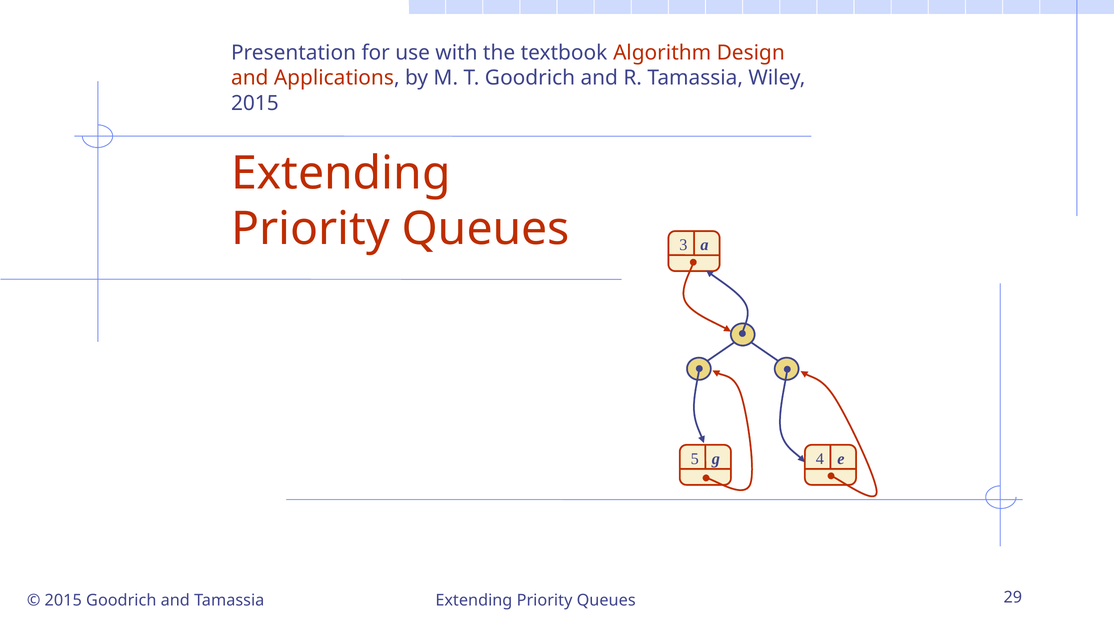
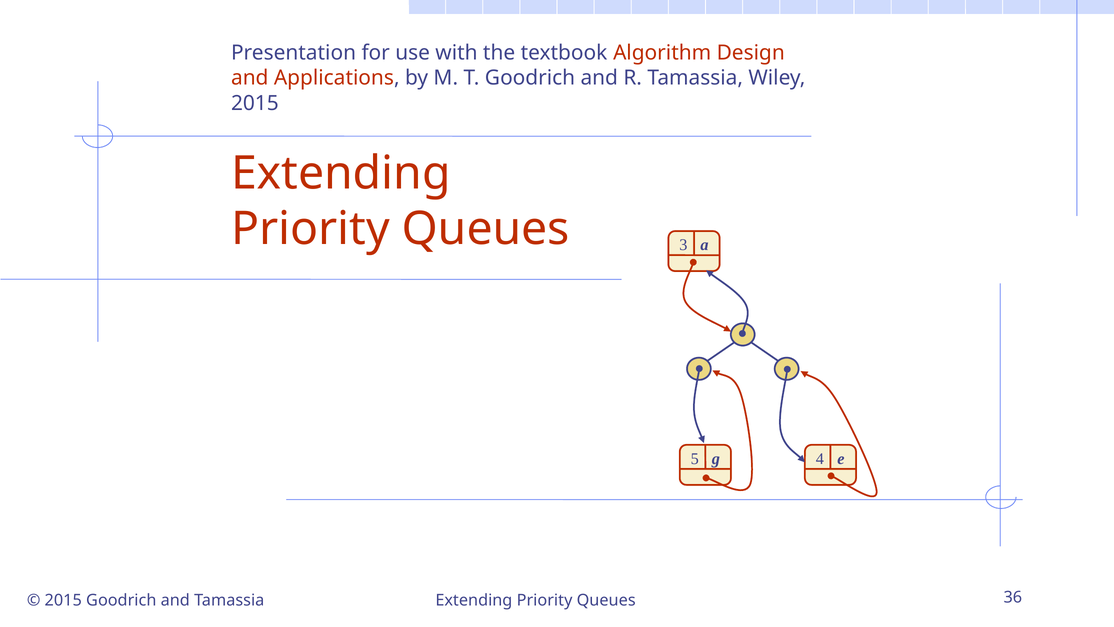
29: 29 -> 36
